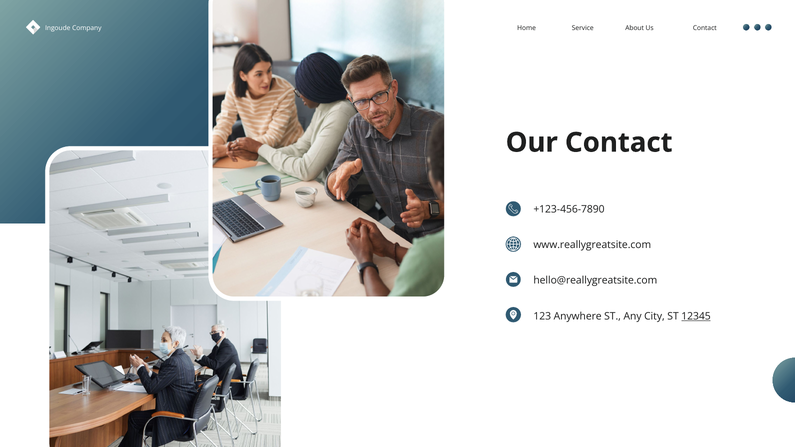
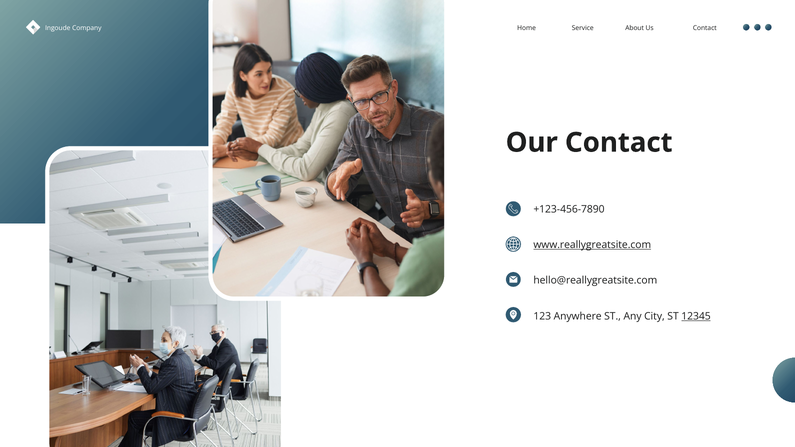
www.reallygreatsite.com underline: none -> present
